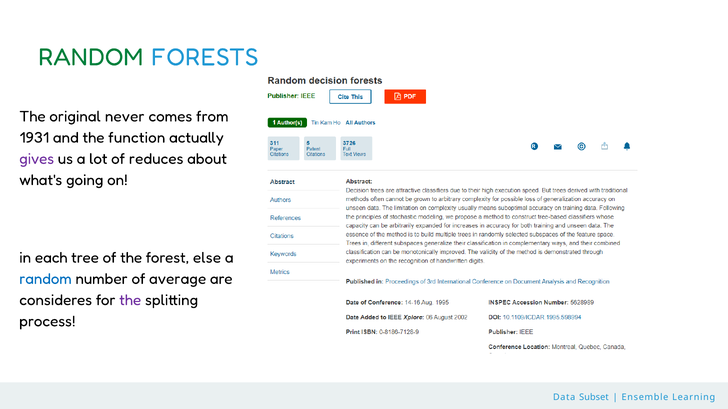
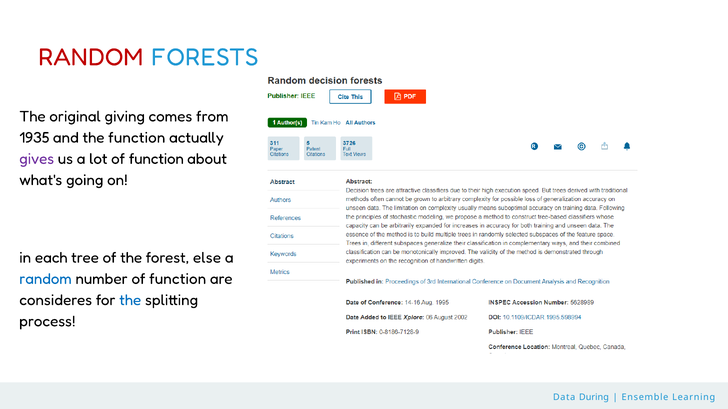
RANDOM at (91, 57) colour: green -> red
never: never -> giving
1931: 1931 -> 1935
lot of reduces: reduces -> function
number of average: average -> function
the at (130, 300) colour: purple -> blue
Subset: Subset -> During
